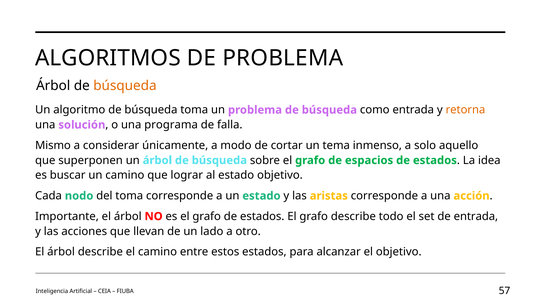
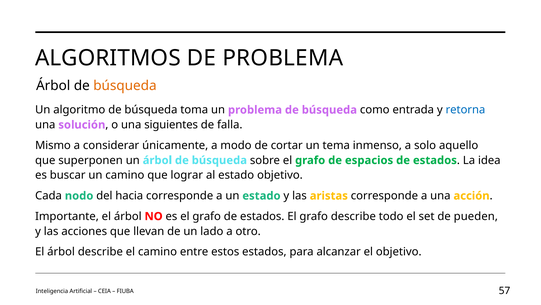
retorna colour: orange -> blue
programa: programa -> siguientes
del toma: toma -> hacia
de entrada: entrada -> pueden
